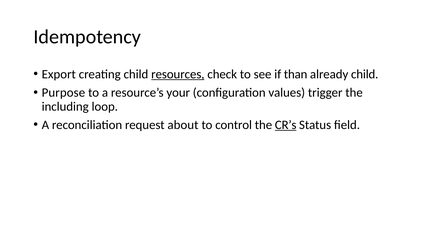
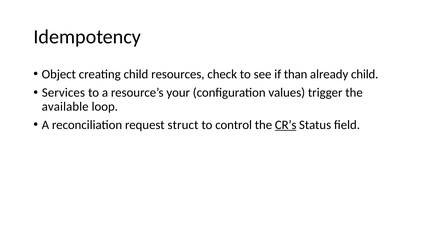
Export: Export -> Object
resources underline: present -> none
Purpose: Purpose -> Services
including: including -> available
about: about -> struct
